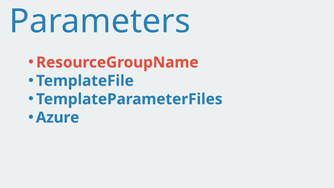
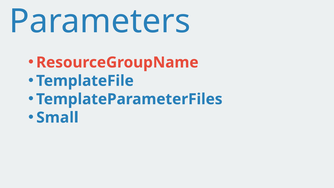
Azure: Azure -> Small
